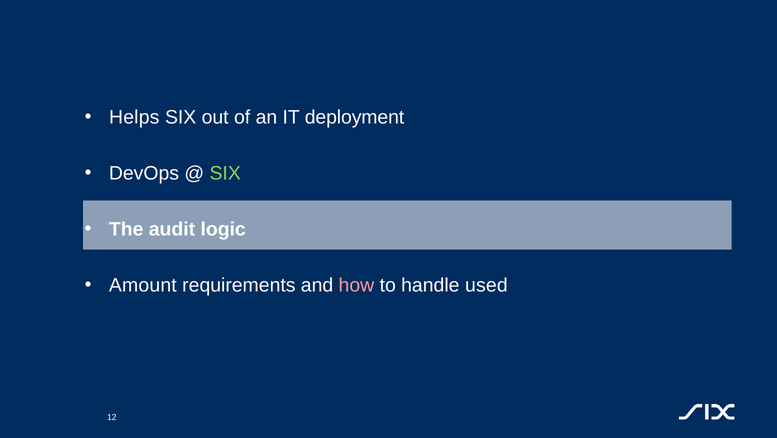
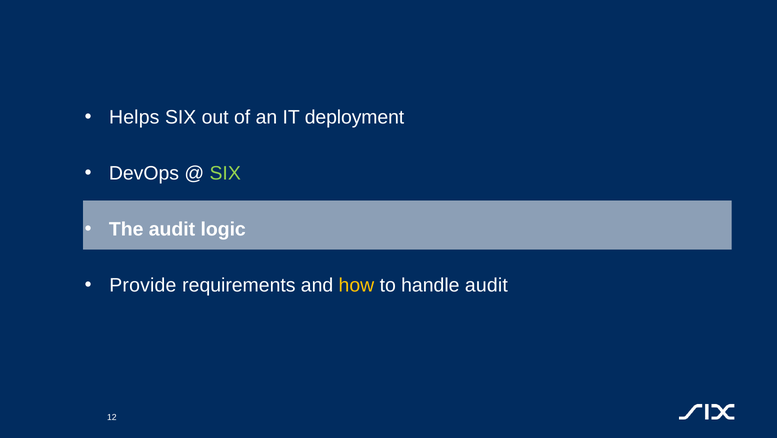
Amount: Amount -> Provide
how colour: pink -> yellow
handle used: used -> audit
